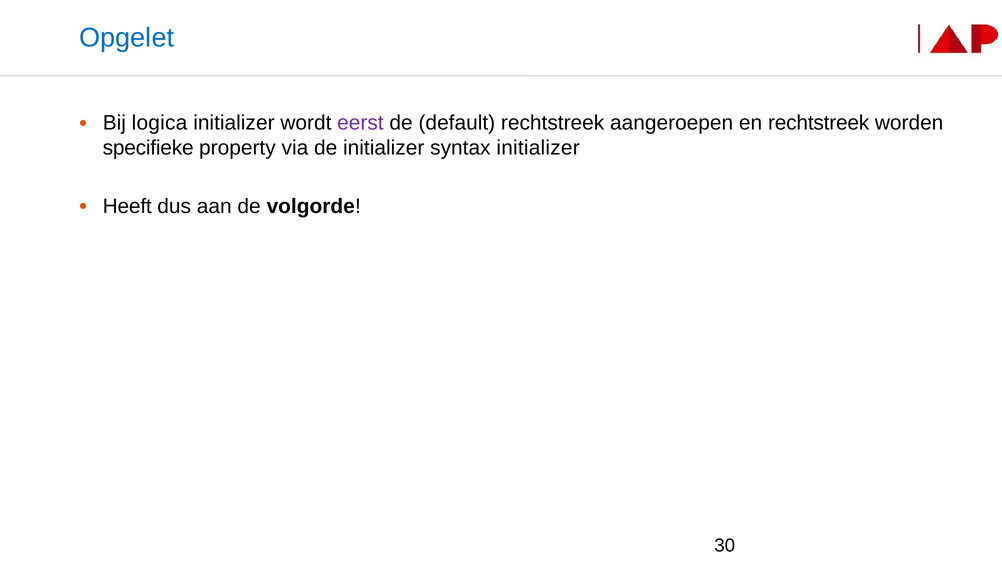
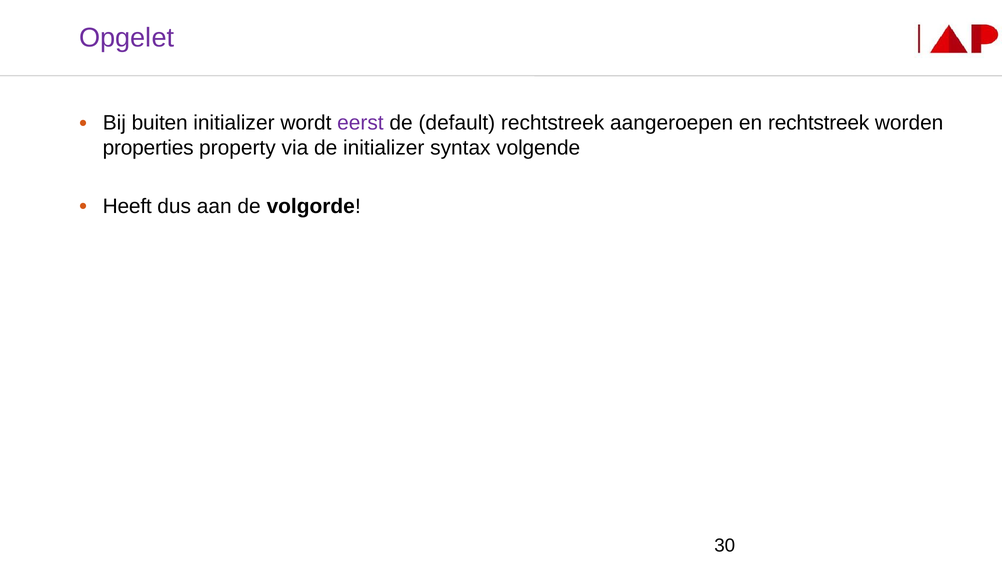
Opgelet colour: blue -> purple
logica: logica -> buiten
specifieke: specifieke -> properties
syntax initializer: initializer -> volgende
